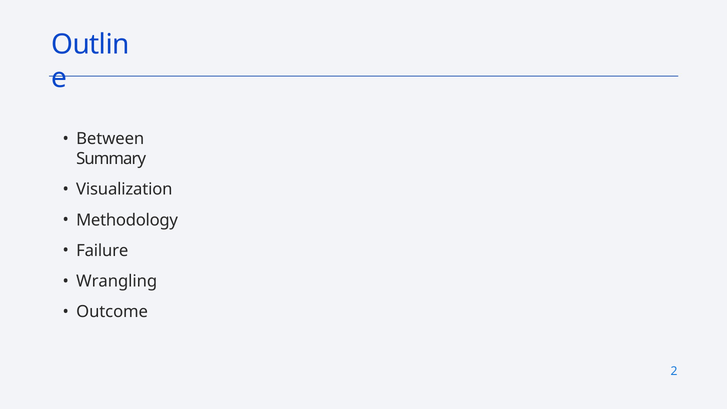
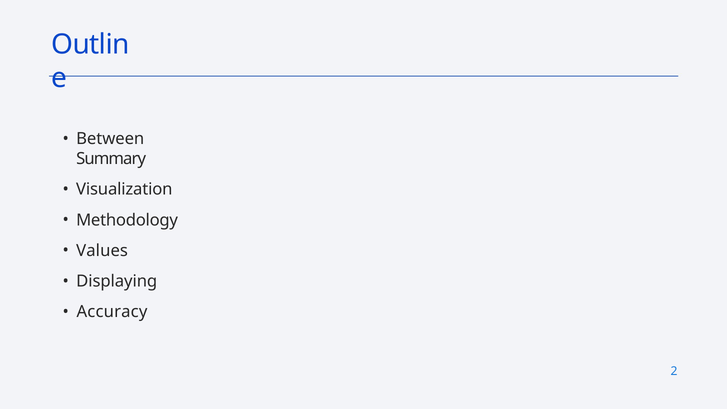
Failure: Failure -> Values
Wrangling: Wrangling -> Displaying
Outcome: Outcome -> Accuracy
